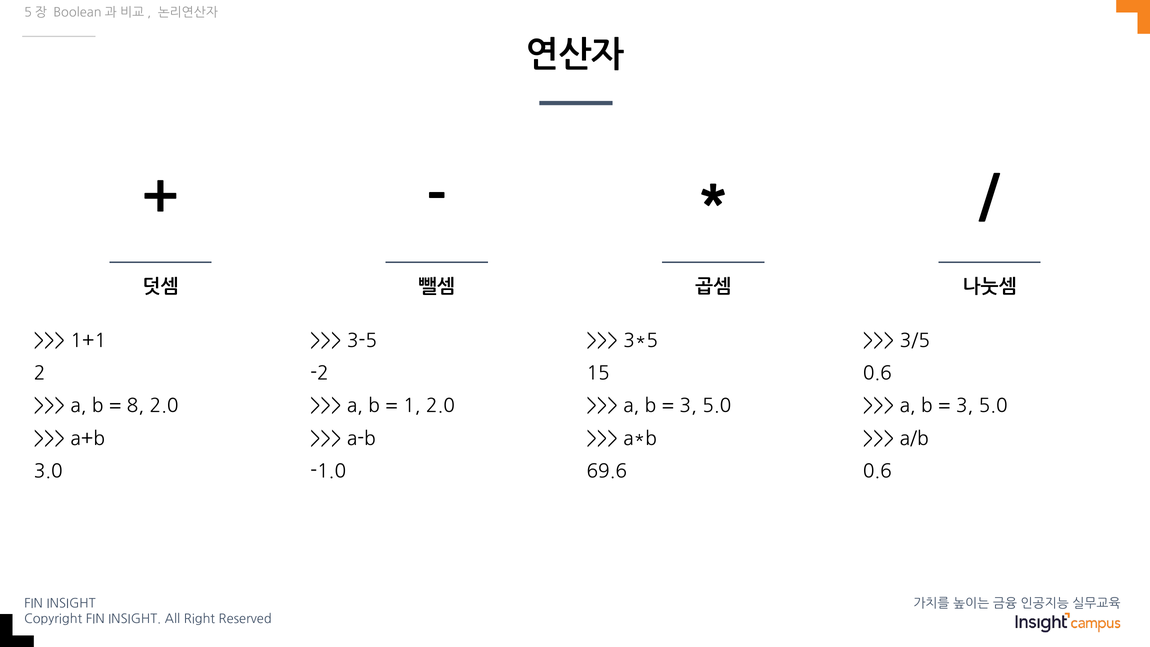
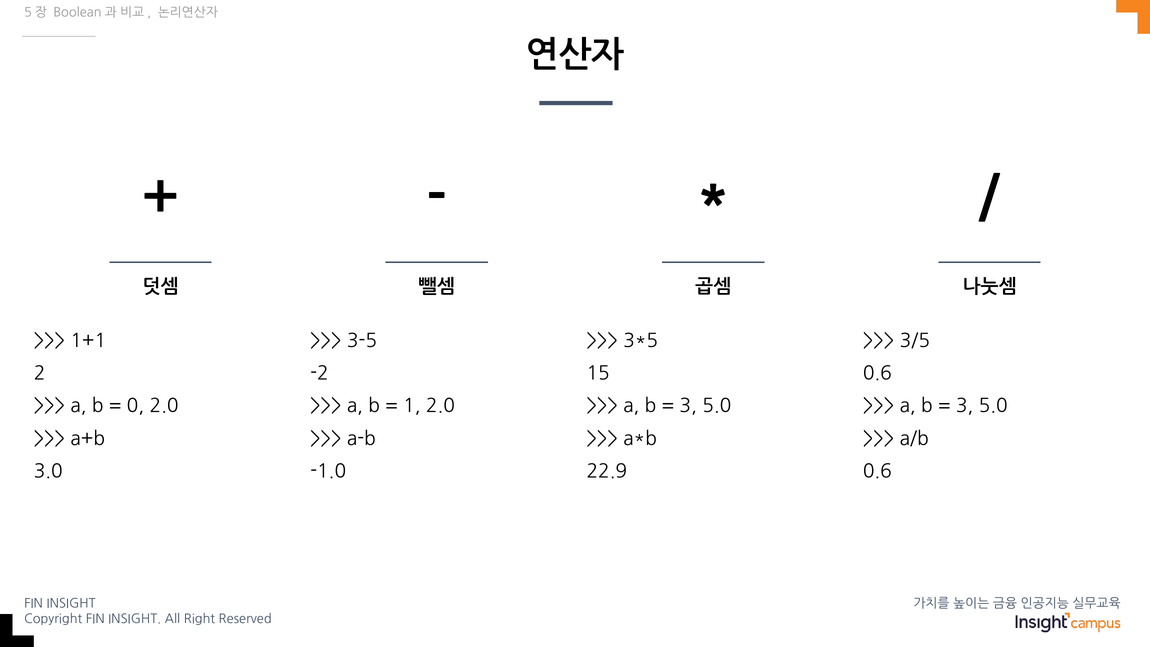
8: 8 -> 0
69.6: 69.6 -> 22.9
